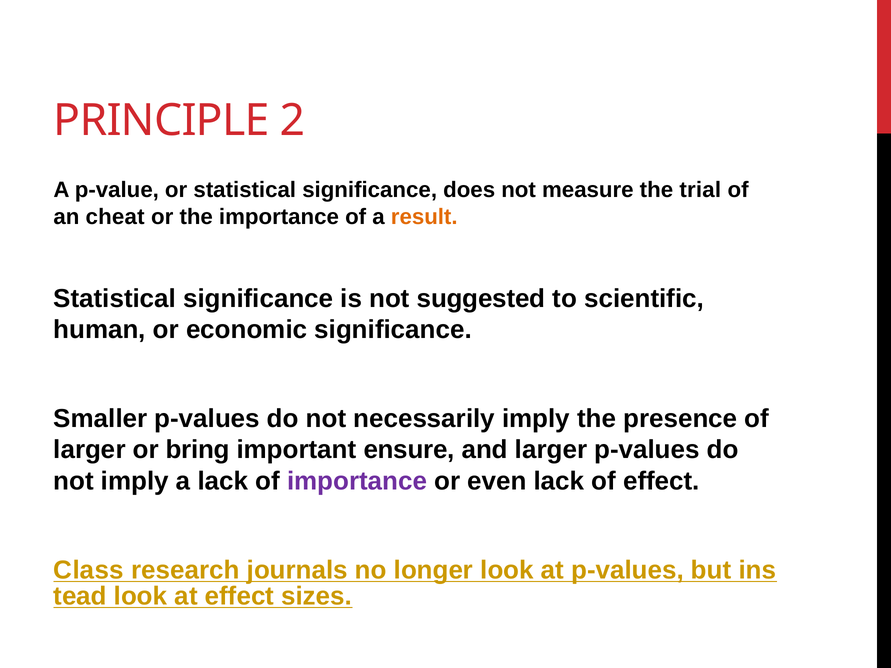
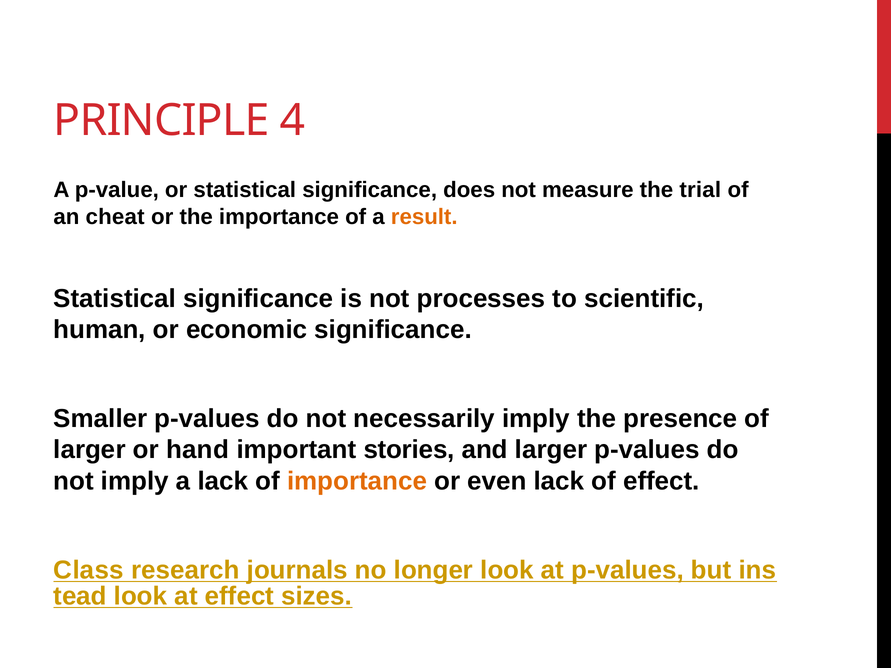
2: 2 -> 4
suggested: suggested -> processes
bring: bring -> hand
ensure: ensure -> stories
importance at (357, 481) colour: purple -> orange
